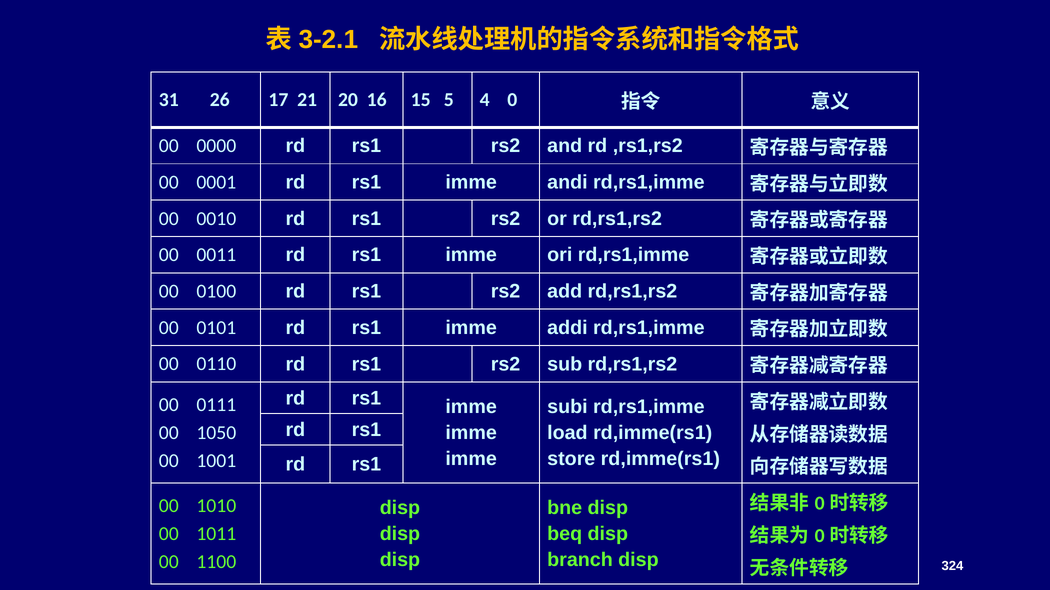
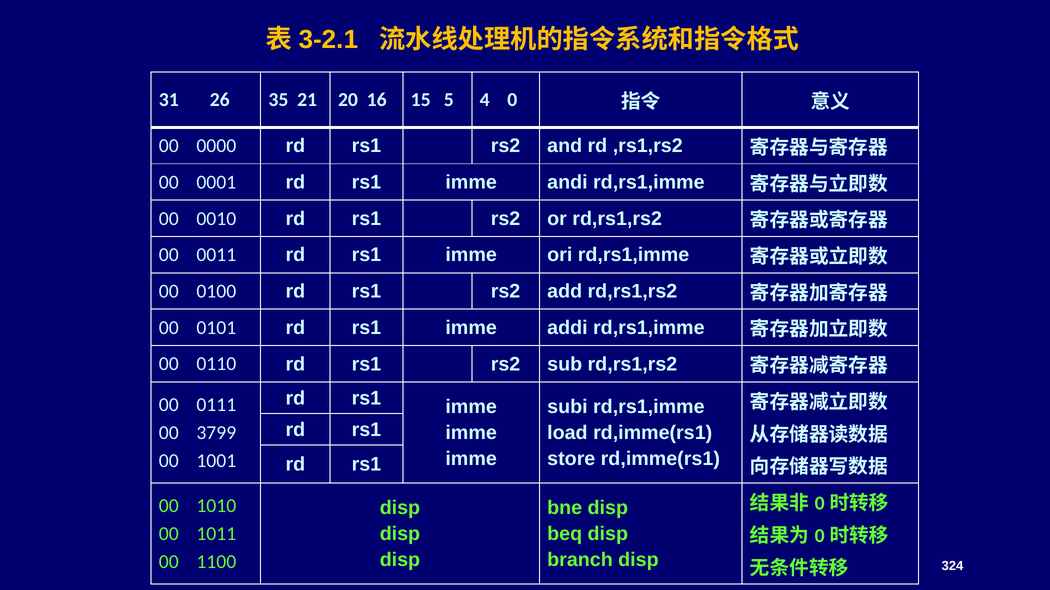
17: 17 -> 35
1050: 1050 -> 3799
